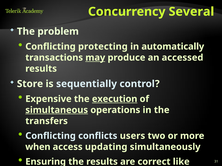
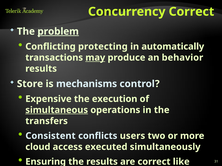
Concurrency Several: Several -> Correct
problem underline: none -> present
accessed: accessed -> behavior
is sequentially: sequentially -> mechanisms
execution underline: present -> none
Conflicting at (51, 136): Conflicting -> Consistent
when at (38, 147): when -> cloud
access updating: updating -> executed
